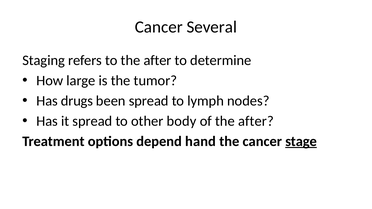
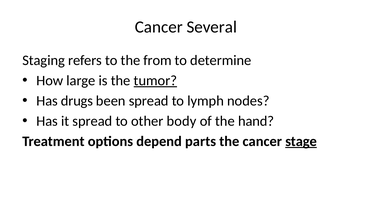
to the after: after -> from
tumor underline: none -> present
of the after: after -> hand
hand: hand -> parts
